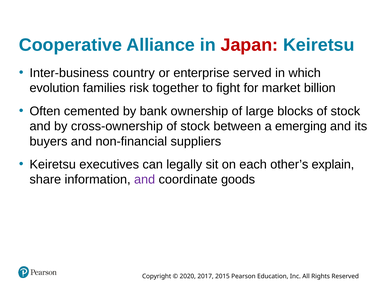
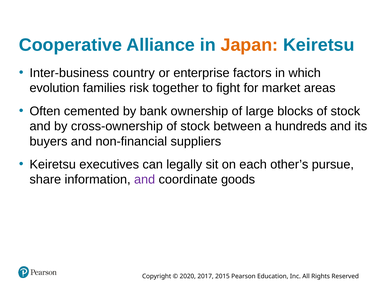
Japan colour: red -> orange
served: served -> factors
billion: billion -> areas
emerging: emerging -> hundreds
explain: explain -> pursue
